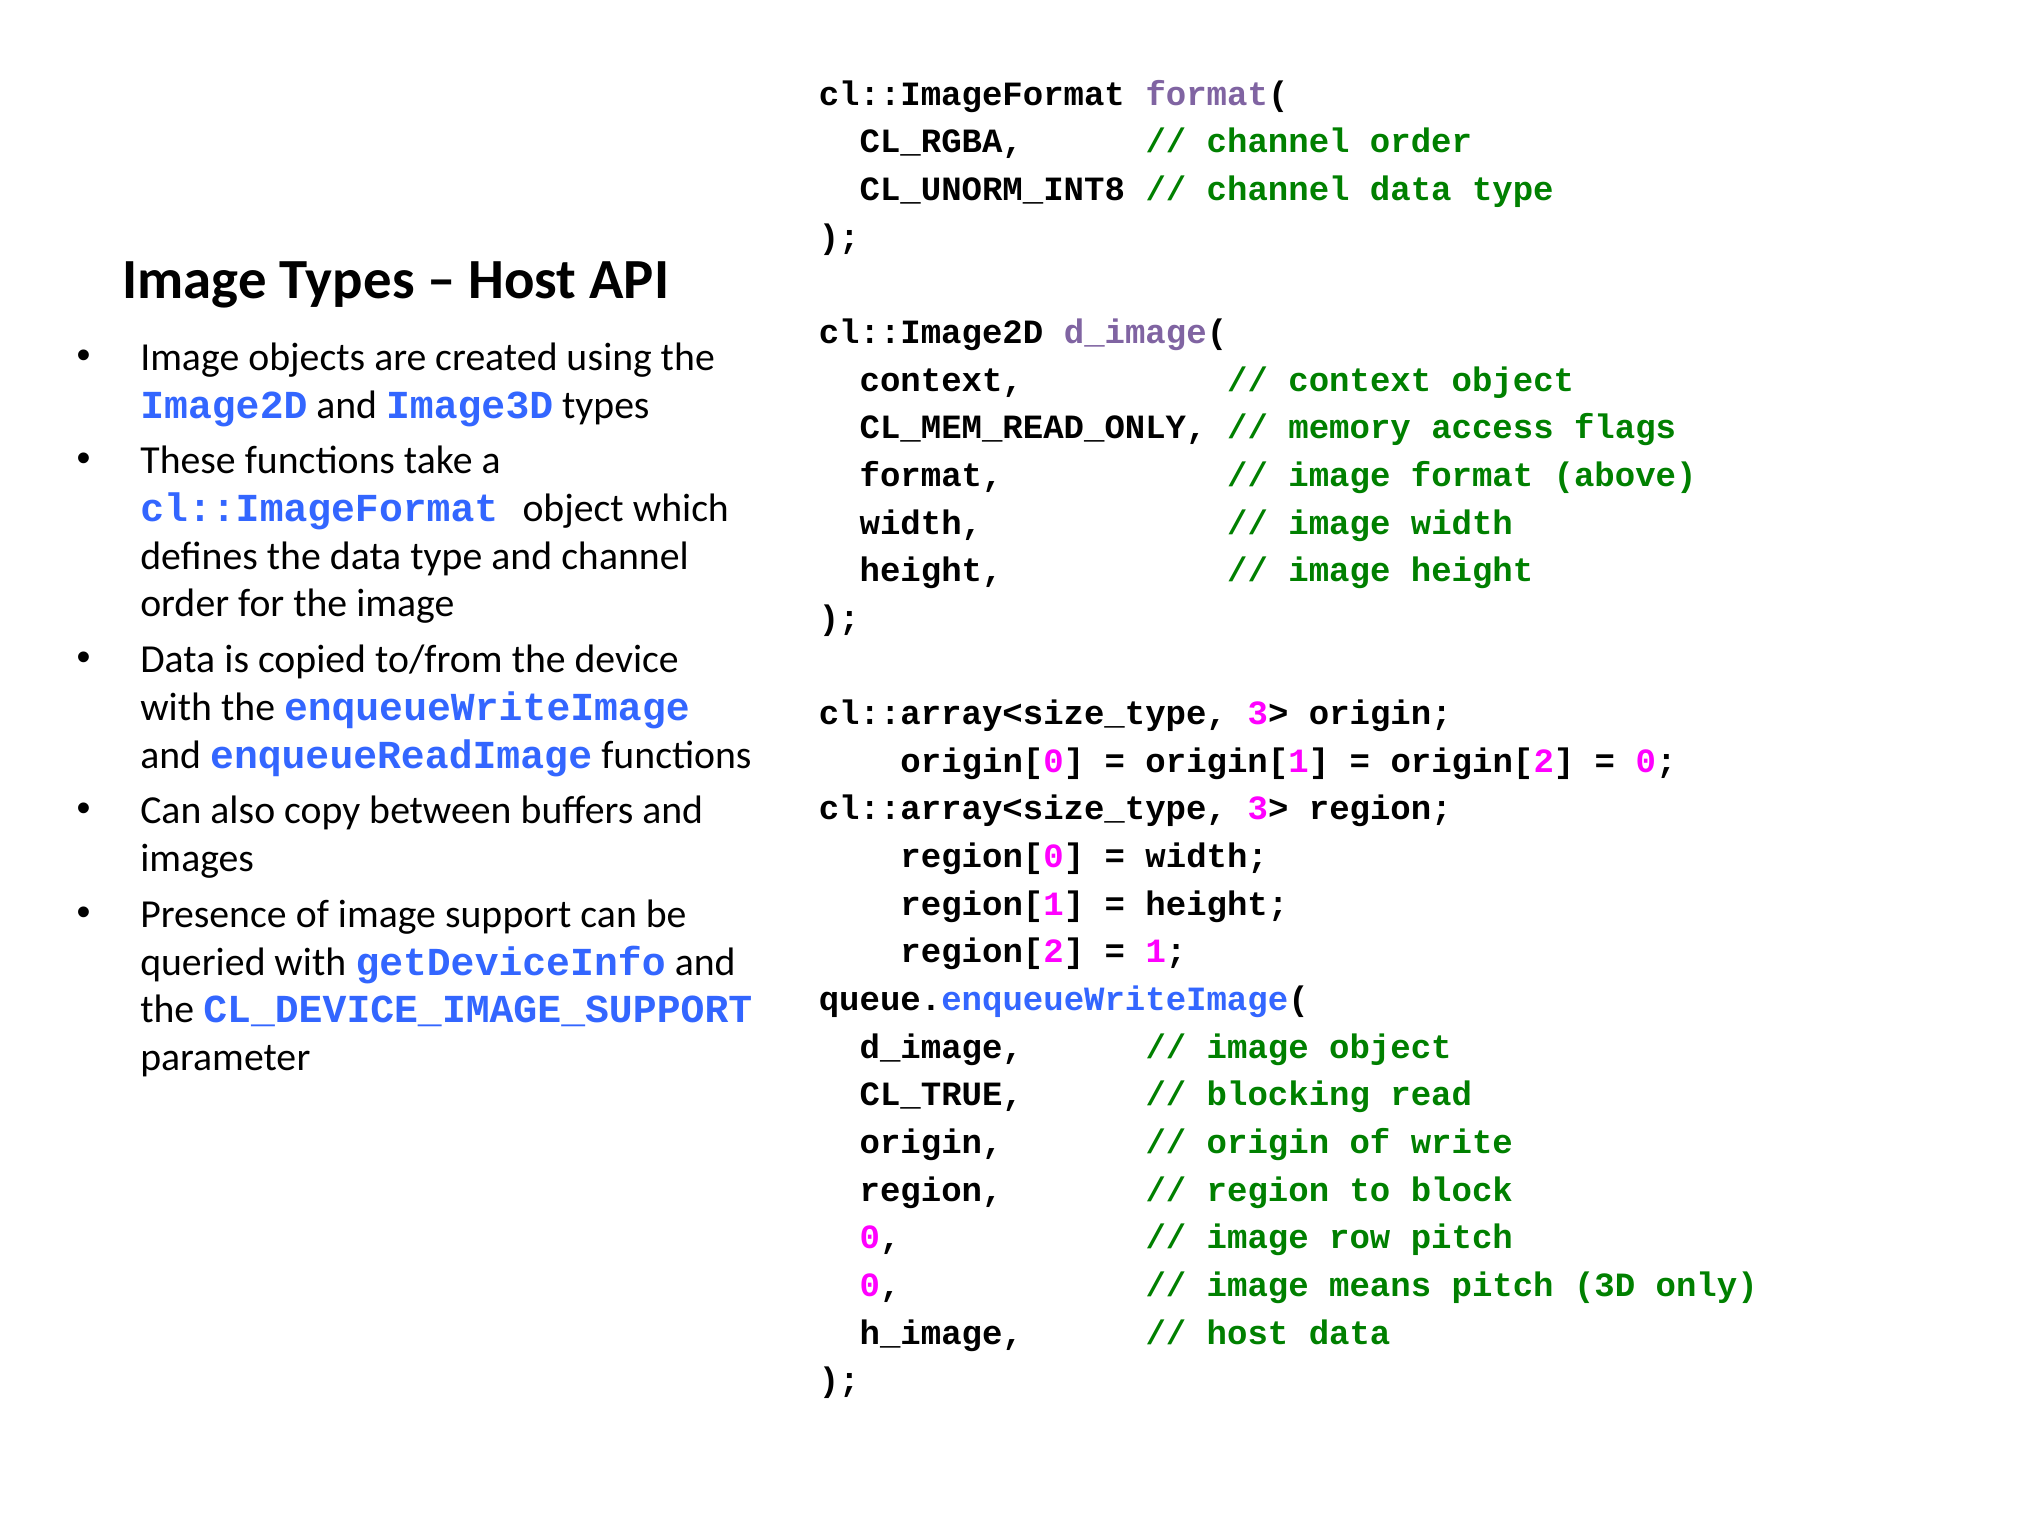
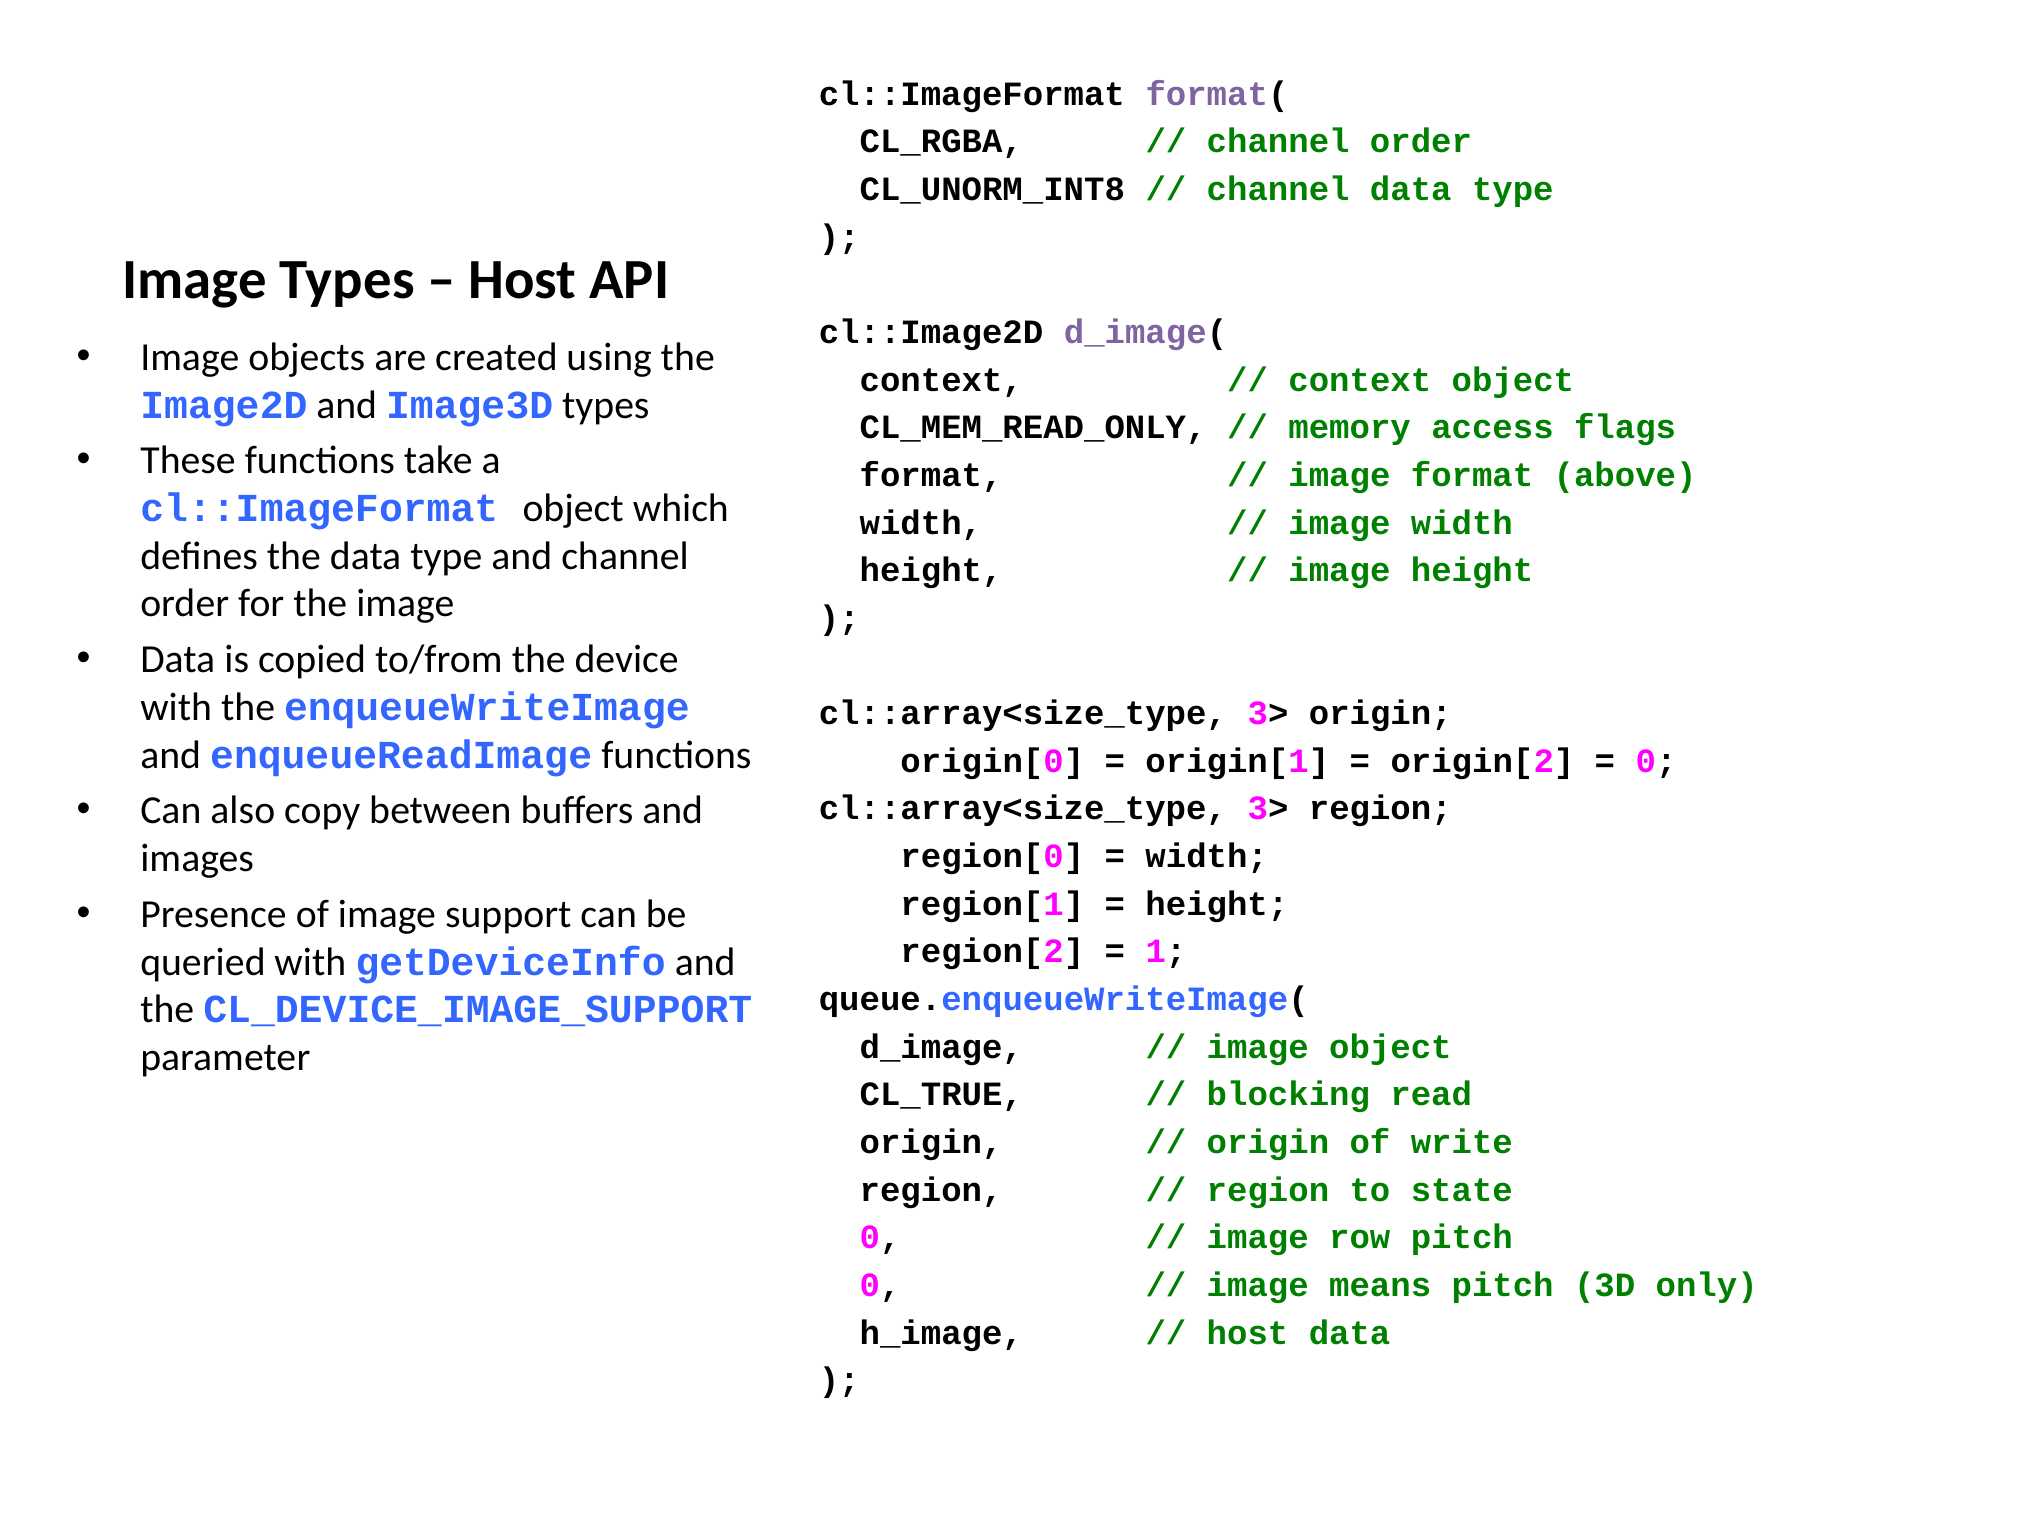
block: block -> state
